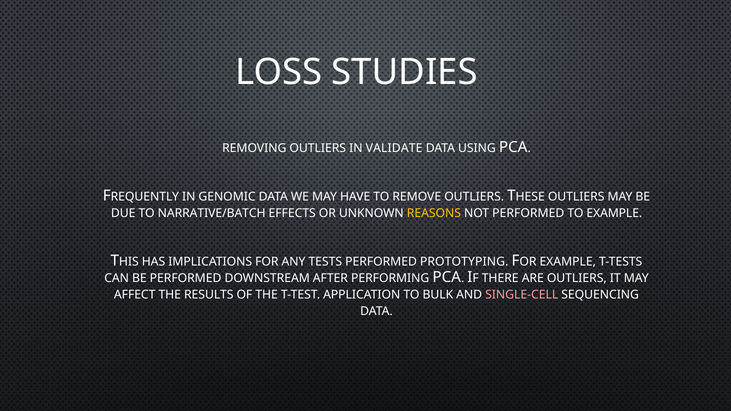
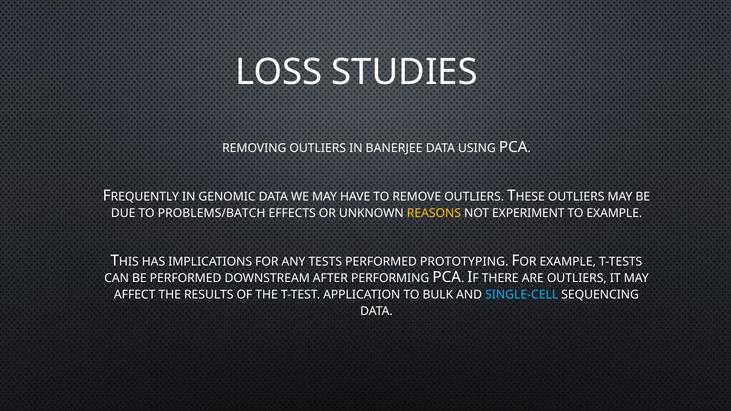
VALIDATE: VALIDATE -> BANERJEE
NARRATIVE/BATCH: NARRATIVE/BATCH -> PROBLEMS/BATCH
NOT PERFORMED: PERFORMED -> EXPERIMENT
SINGLE-CELL colour: pink -> light blue
